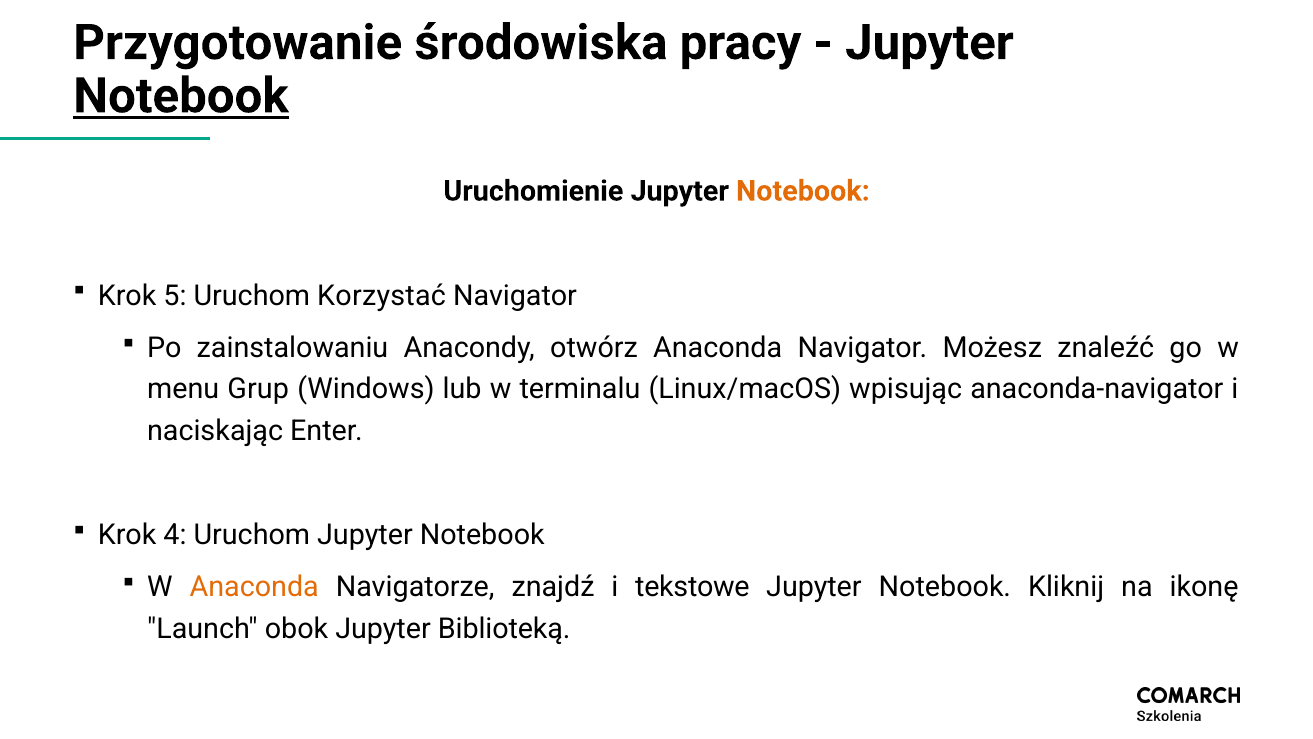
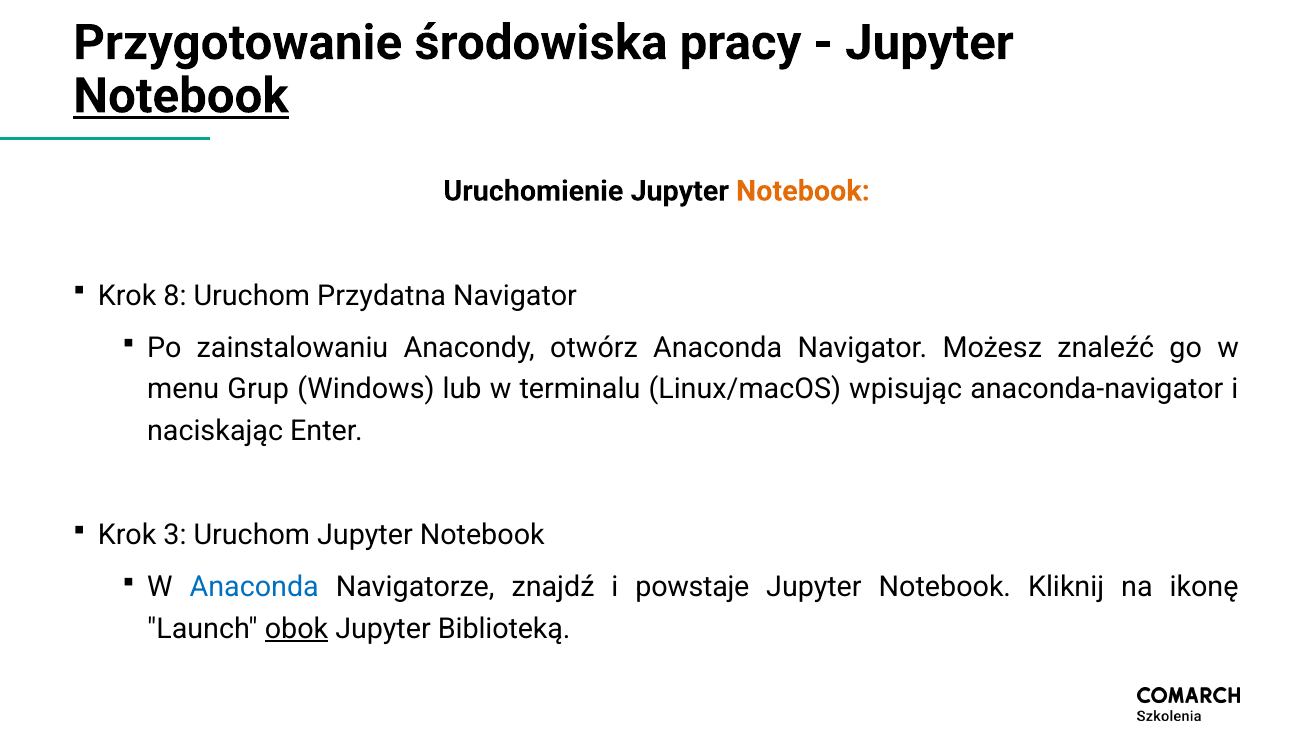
5: 5 -> 8
Korzystać: Korzystać -> Przydatna
4: 4 -> 3
Anaconda at (254, 587) colour: orange -> blue
tekstowe: tekstowe -> powstaje
obok underline: none -> present
